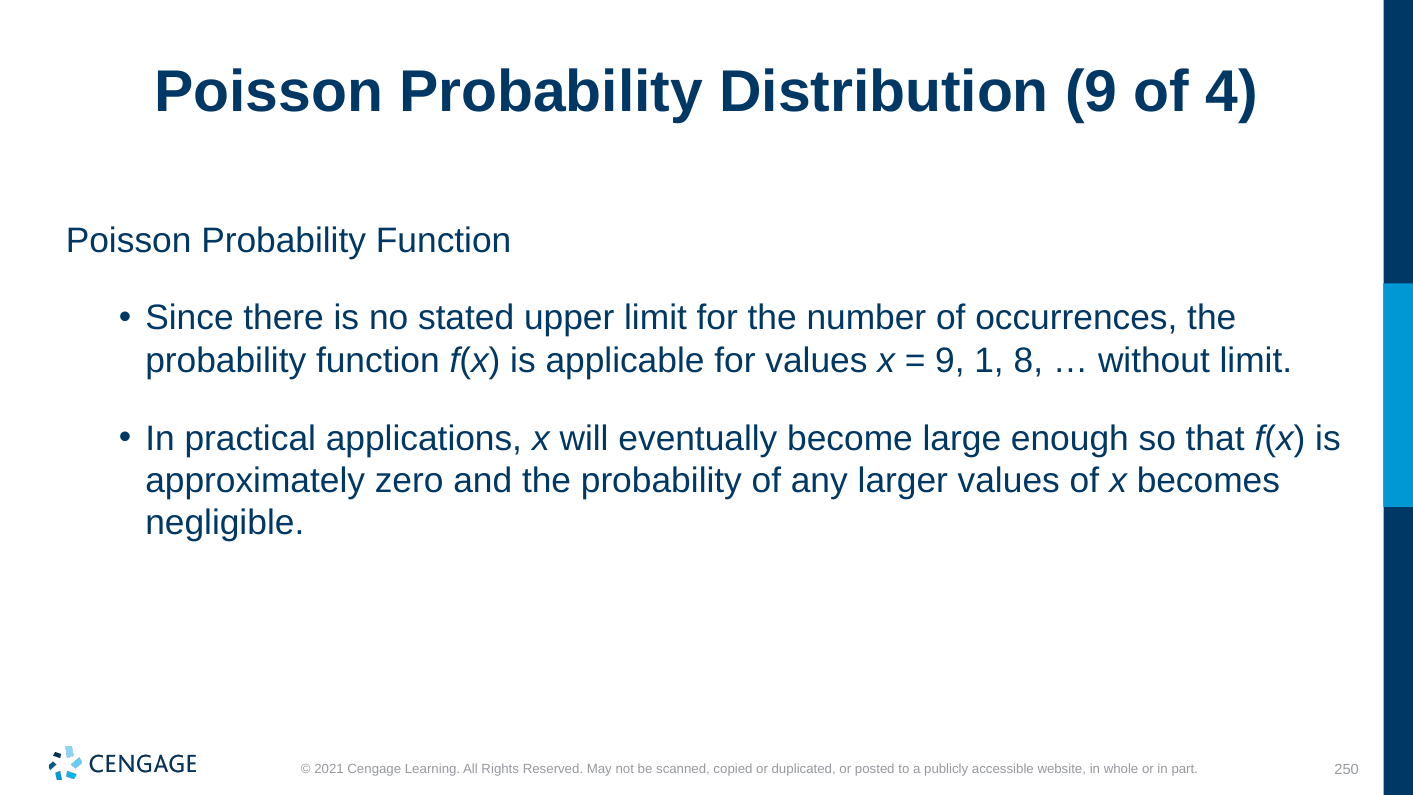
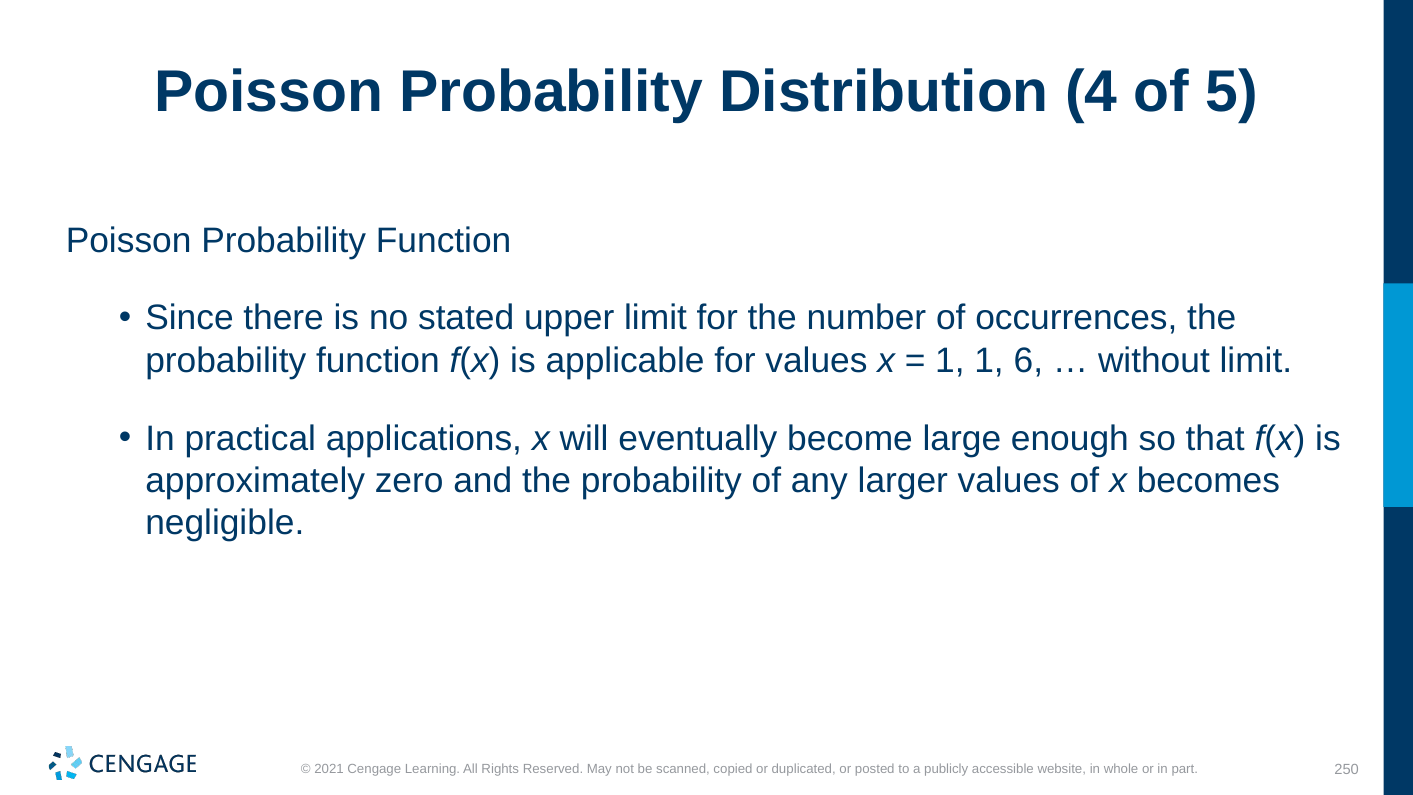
Distribution 9: 9 -> 4
4: 4 -> 5
9 at (950, 361): 9 -> 1
8: 8 -> 6
